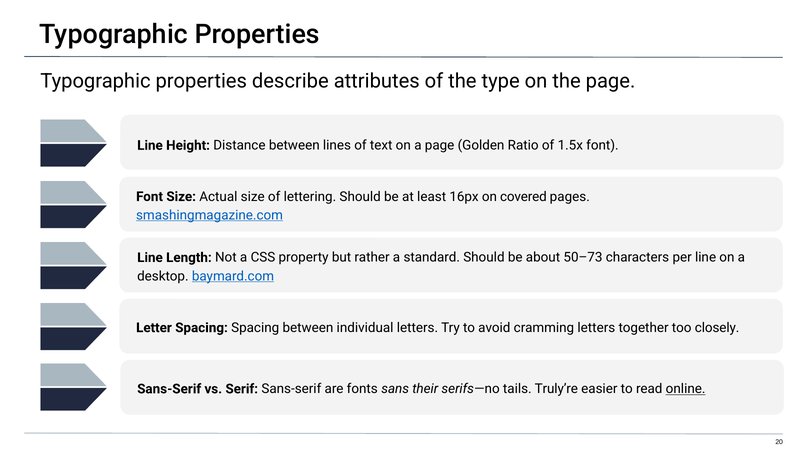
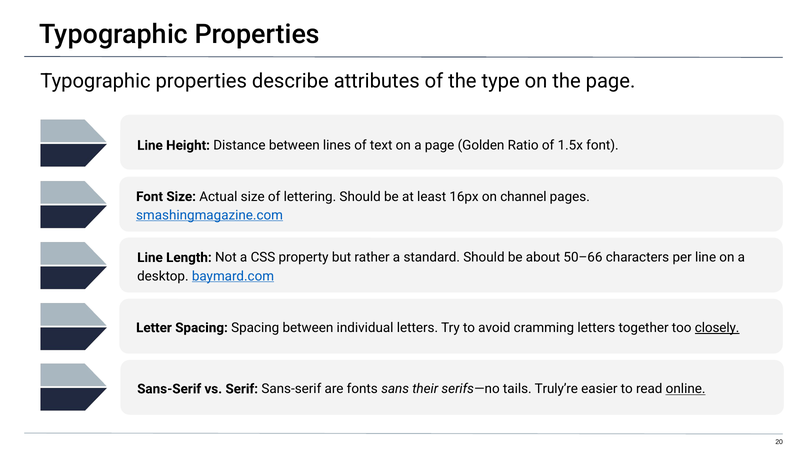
covered: covered -> channel
50–73: 50–73 -> 50–66
closely underline: none -> present
